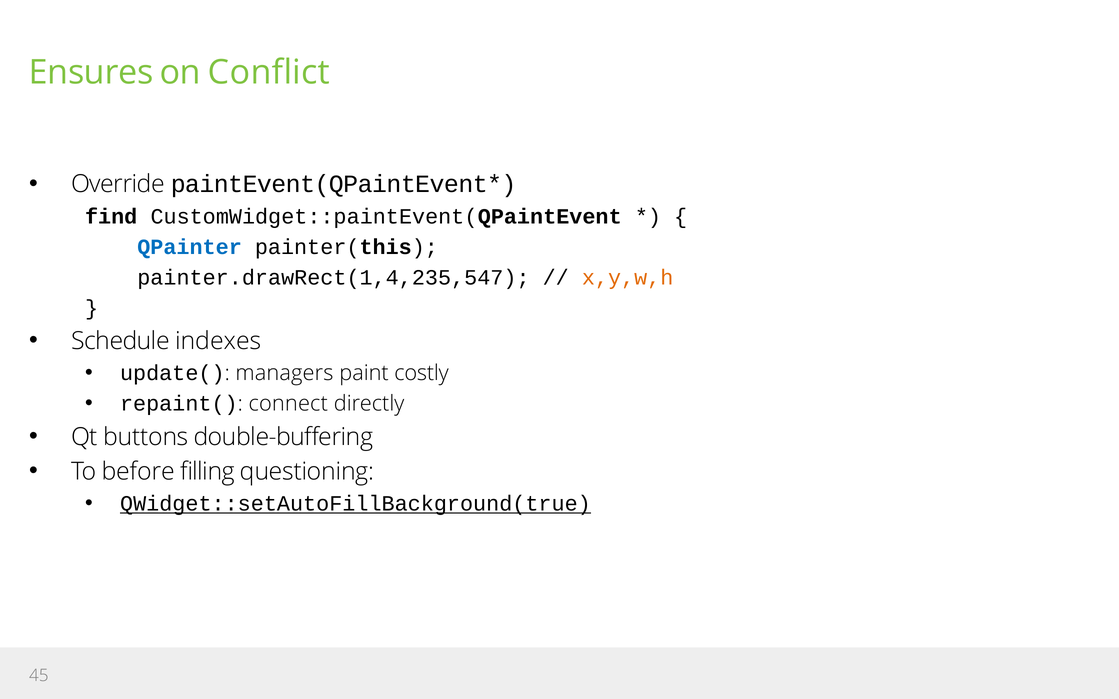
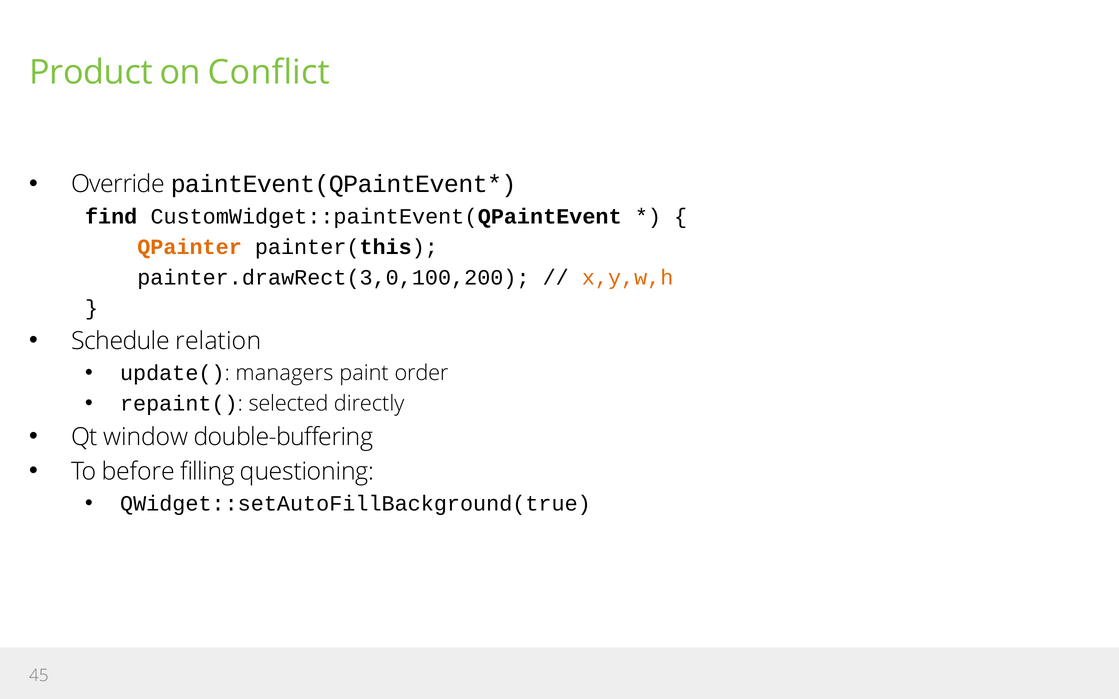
Ensures: Ensures -> Product
QPainter colour: blue -> orange
painter.drawRect(1,4,235,547: painter.drawRect(1,4,235,547 -> painter.drawRect(3,0,100,200
indexes: indexes -> relation
costly: costly -> order
connect: connect -> selected
buttons: buttons -> window
QWidget::setAutoFillBackground(true underline: present -> none
